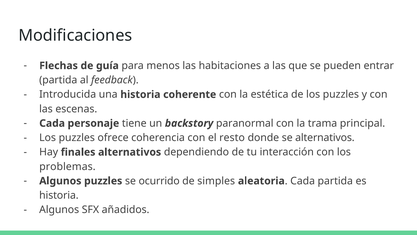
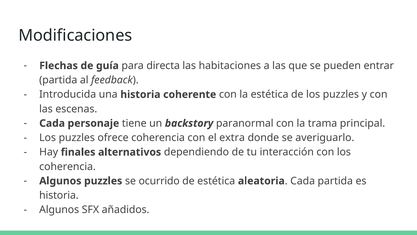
menos: menos -> directa
resto: resto -> extra
se alternativos: alternativos -> averiguarlo
problemas at (67, 166): problemas -> coherencia
de simples: simples -> estética
